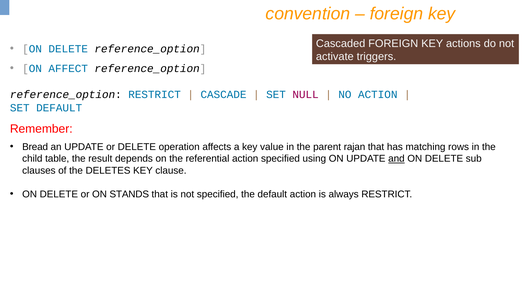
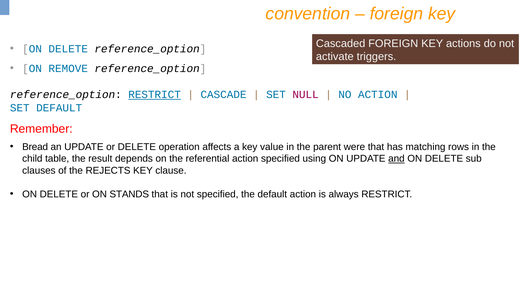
AFFECT: AFFECT -> REMOVE
RESTRICT at (155, 95) underline: none -> present
rajan: rajan -> were
DELETES: DELETES -> REJECTS
